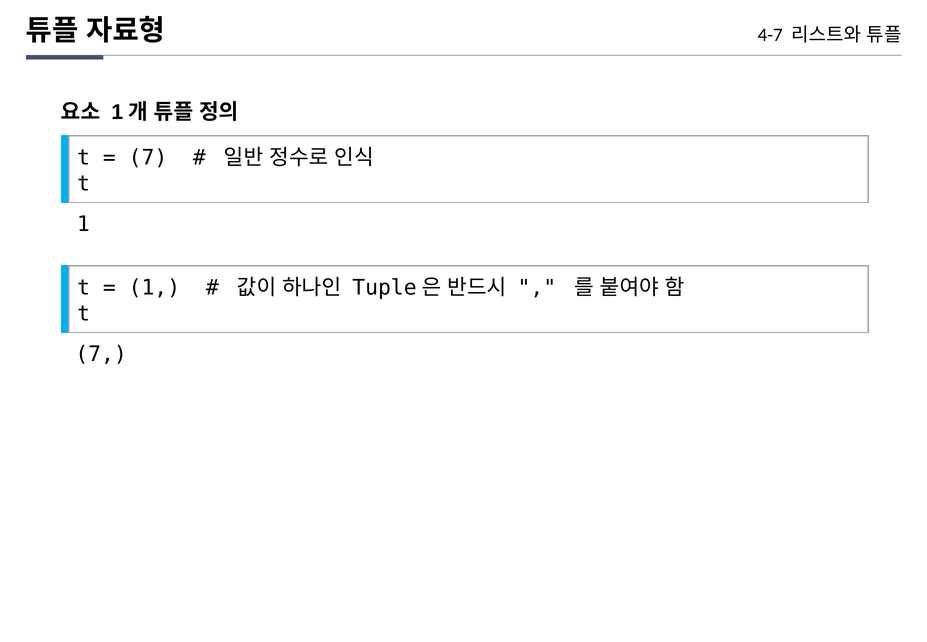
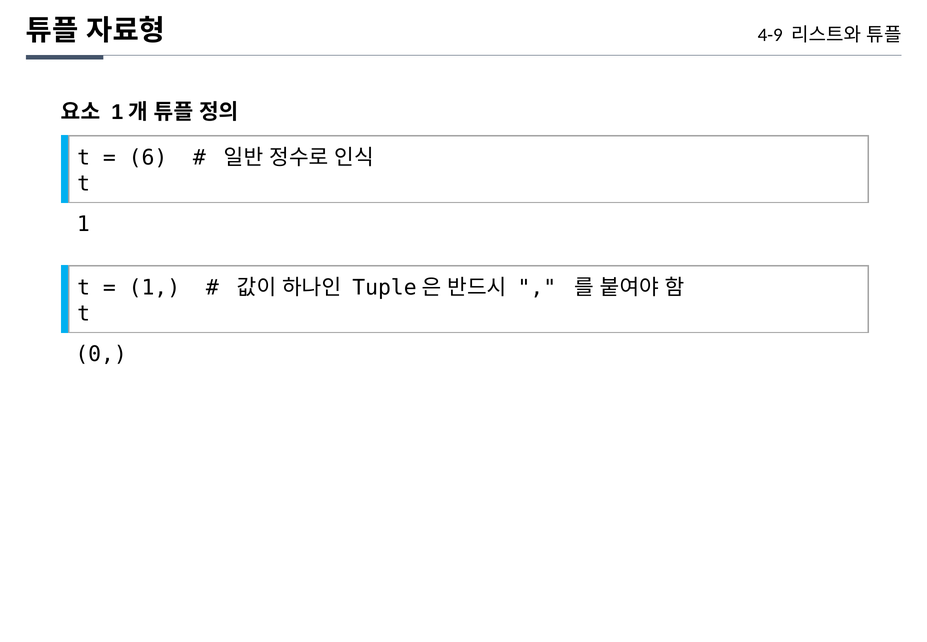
4-7: 4-7 -> 4-9
7 at (148, 158): 7 -> 6
7 at (101, 354): 7 -> 0
